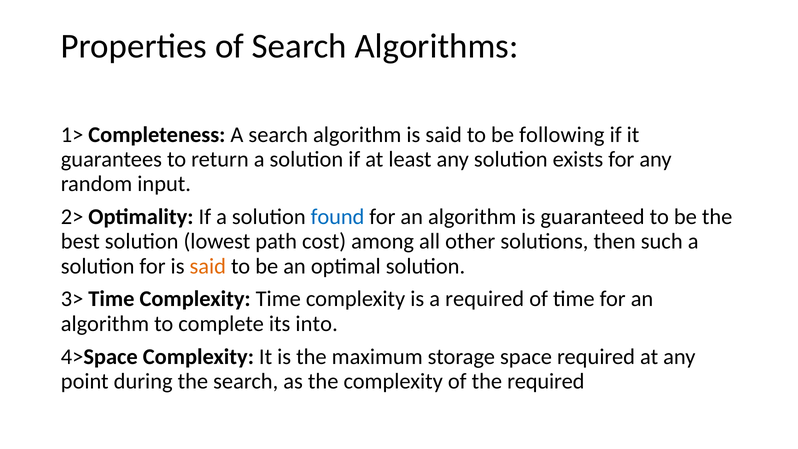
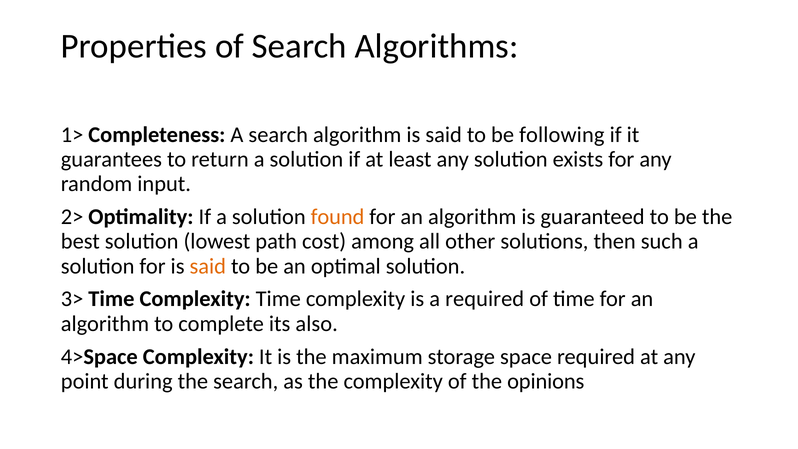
found colour: blue -> orange
into: into -> also
the required: required -> opinions
